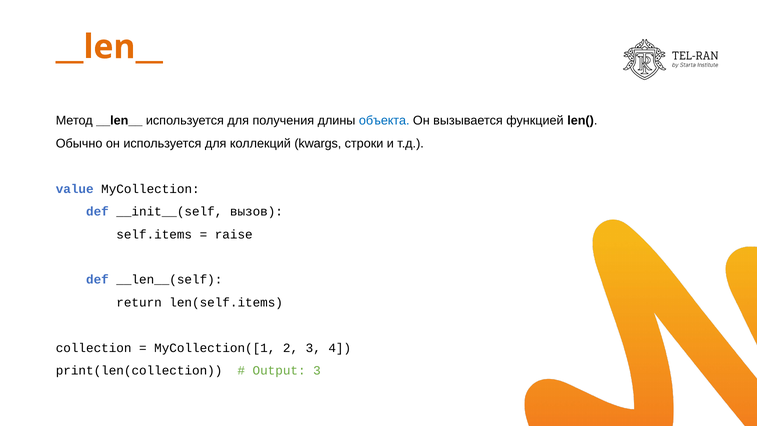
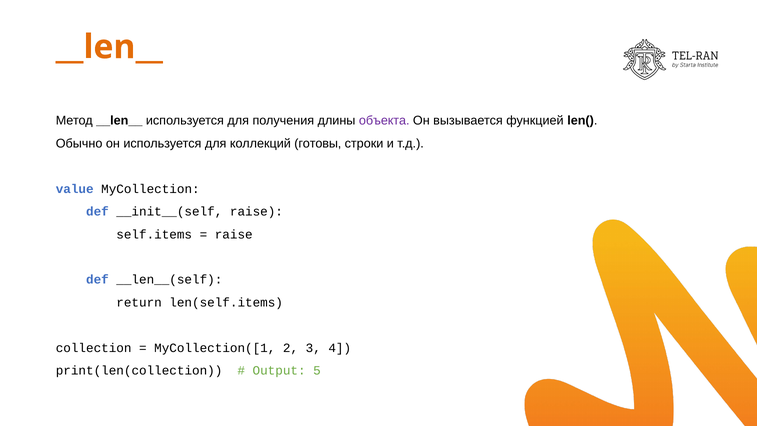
объекта colour: blue -> purple
kwargs: kwargs -> готовы
__init__(self вызов: вызов -> raise
Output 3: 3 -> 5
